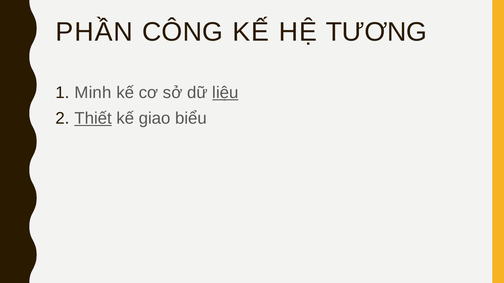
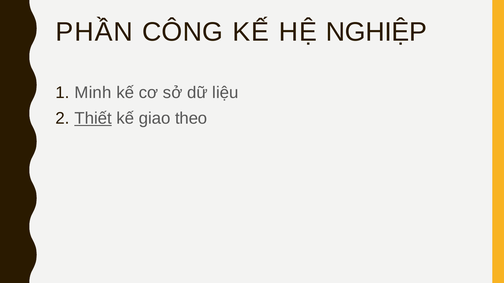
TƯƠNG: TƯƠNG -> NGHIỆP
liệu underline: present -> none
biểu: biểu -> theo
